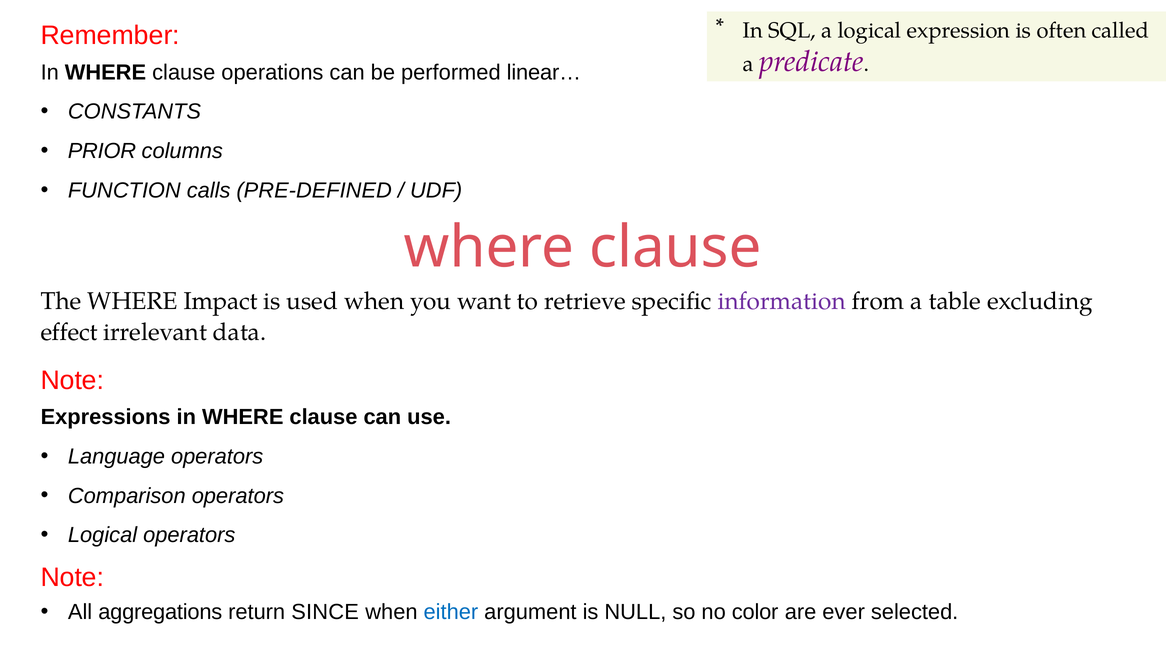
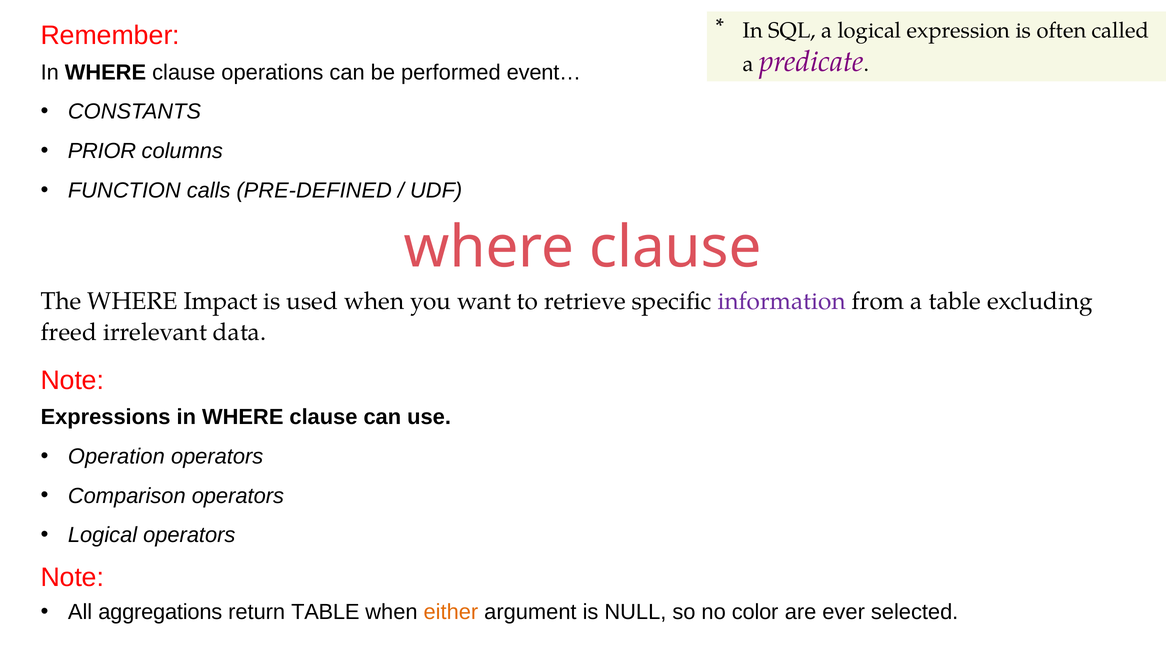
linear…: linear… -> event…
effect: effect -> freed
Language: Language -> Operation
return SINCE: SINCE -> TABLE
either colour: blue -> orange
